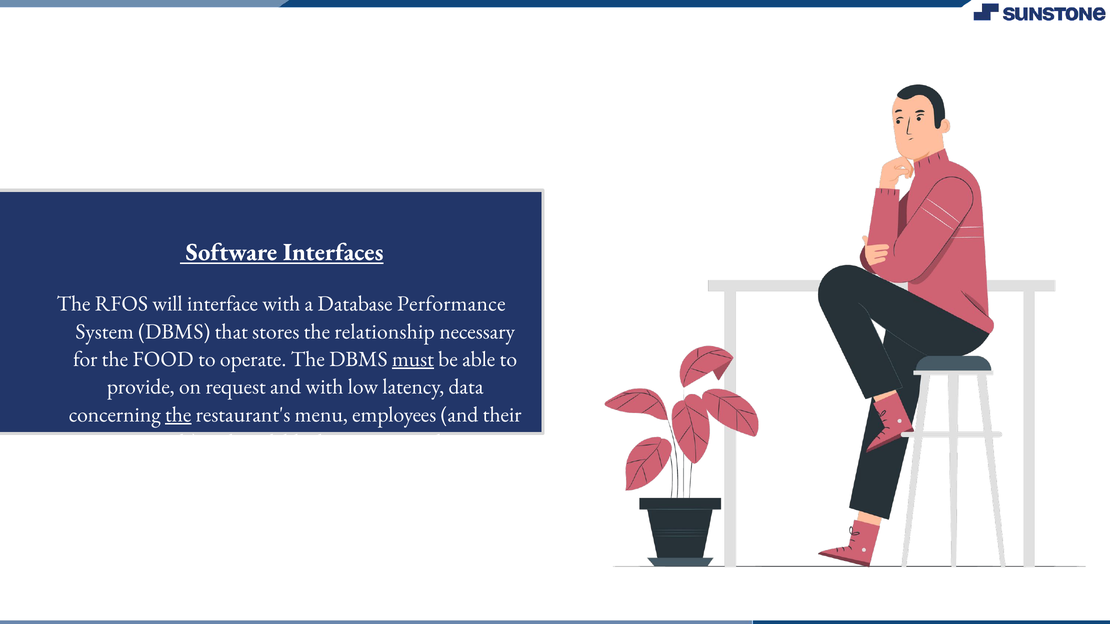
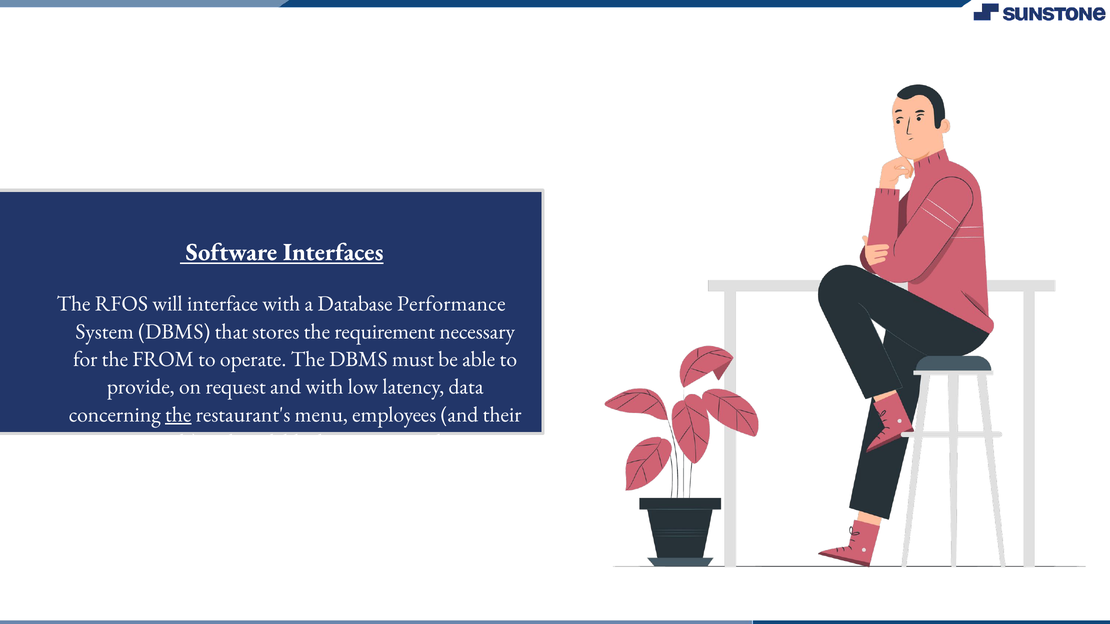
relationship: relationship -> requirement
FOOD: FOOD -> FROM
must underline: present -> none
